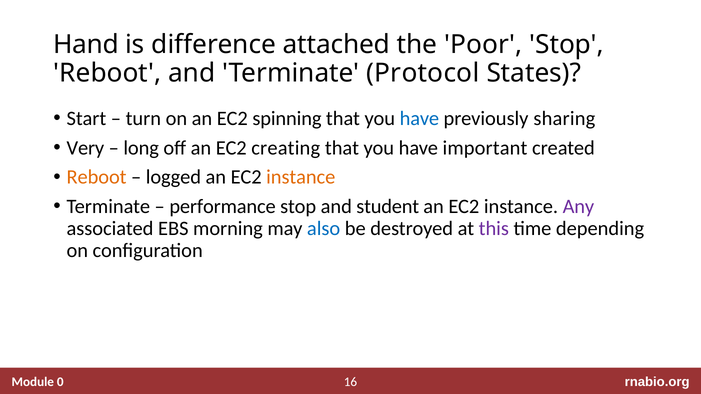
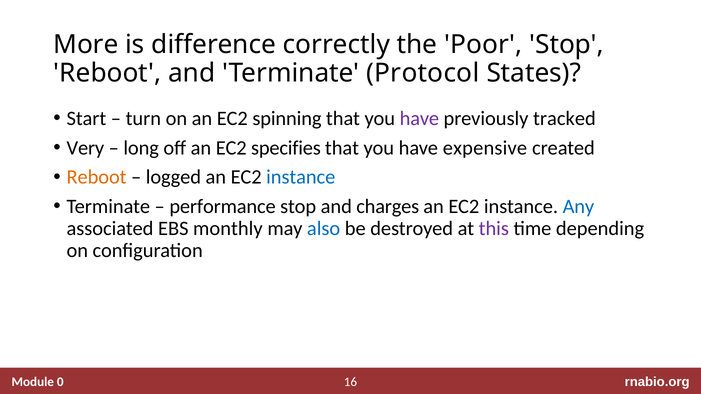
Hand: Hand -> More
attached: attached -> correctly
have at (419, 119) colour: blue -> purple
sharing: sharing -> tracked
creating: creating -> specifies
important: important -> expensive
instance at (301, 177) colour: orange -> blue
student: student -> charges
Any colour: purple -> blue
morning: morning -> monthly
